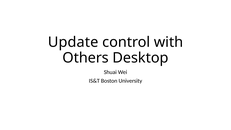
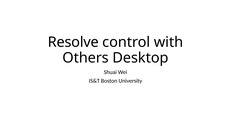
Update: Update -> Resolve
